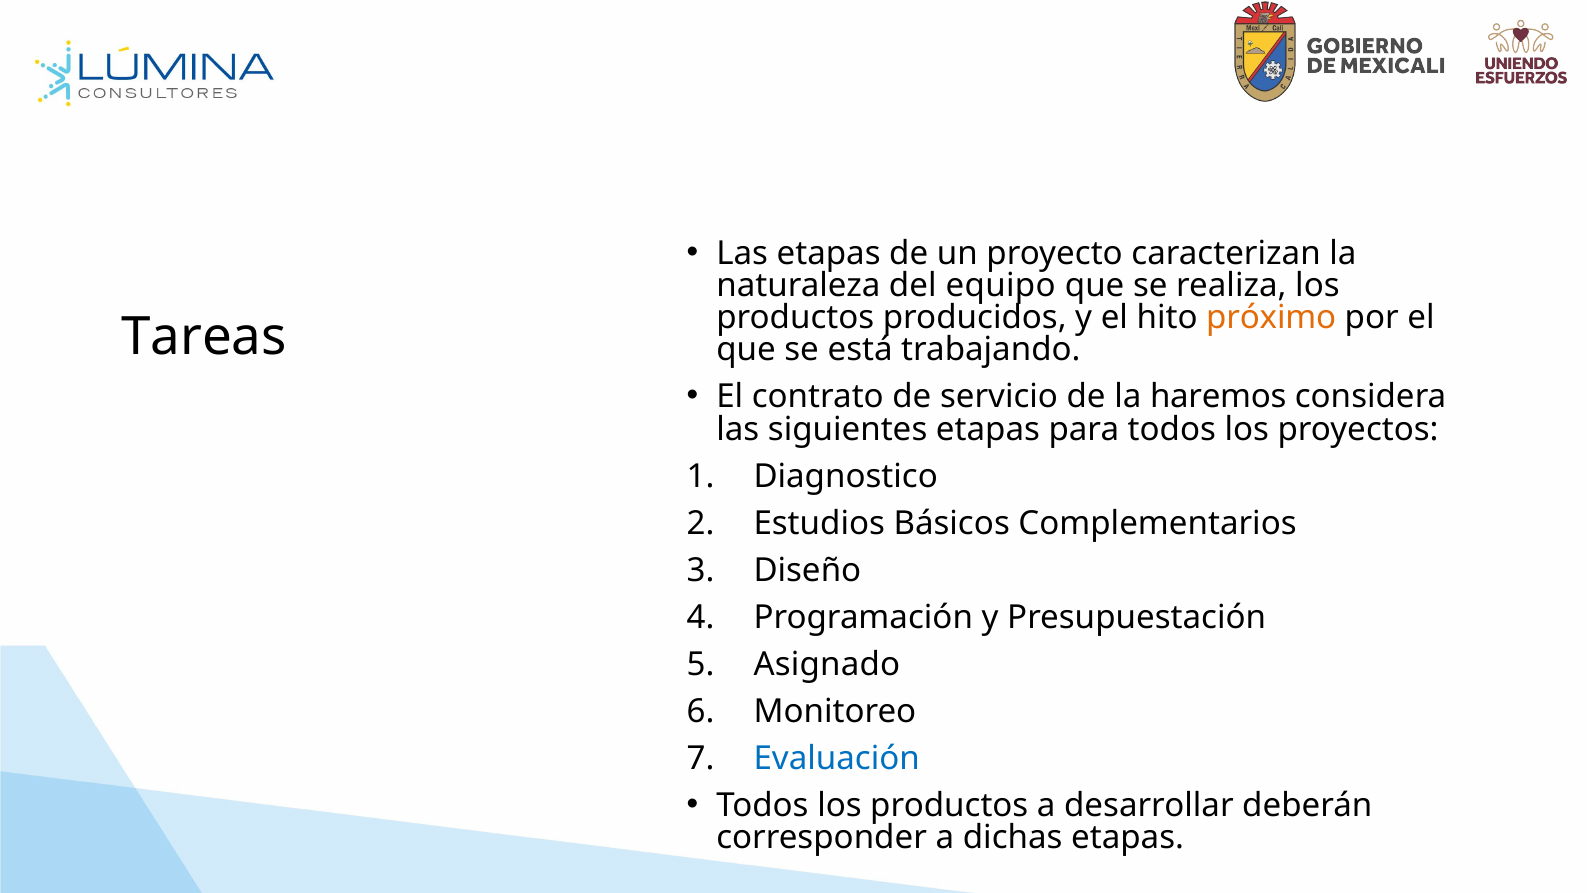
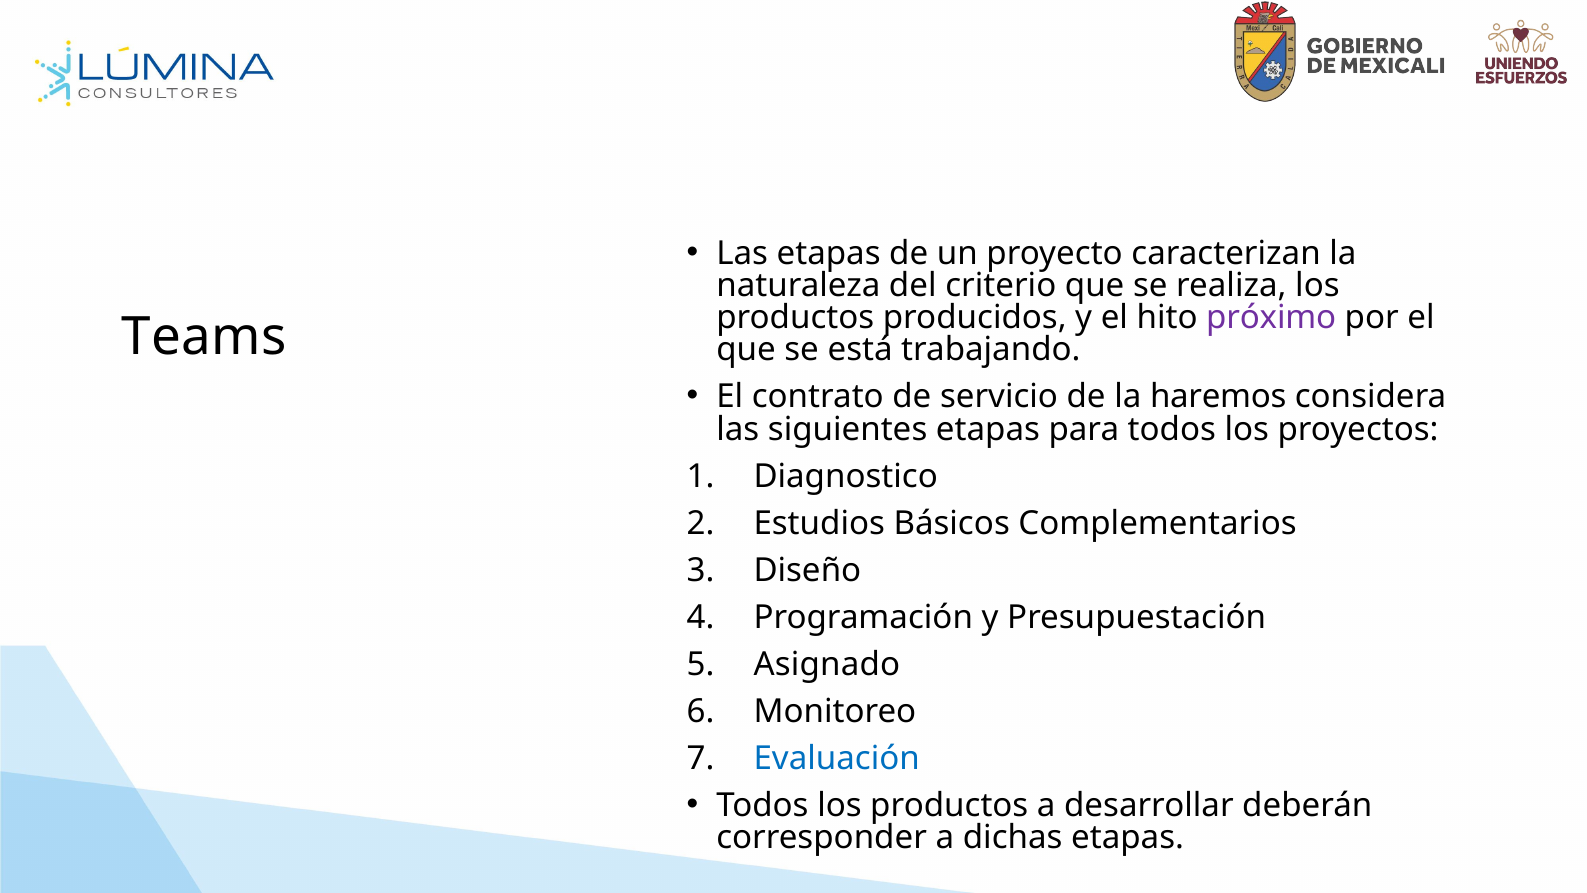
equipo: equipo -> criterio
próximo colour: orange -> purple
Tareas: Tareas -> Teams
